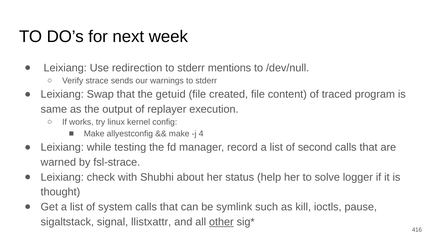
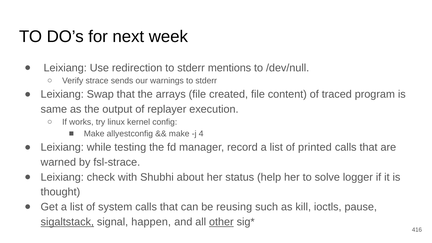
getuid: getuid -> arrays
second: second -> printed
symlink: symlink -> reusing
sigaltstack underline: none -> present
llistxattr: llistxattr -> happen
